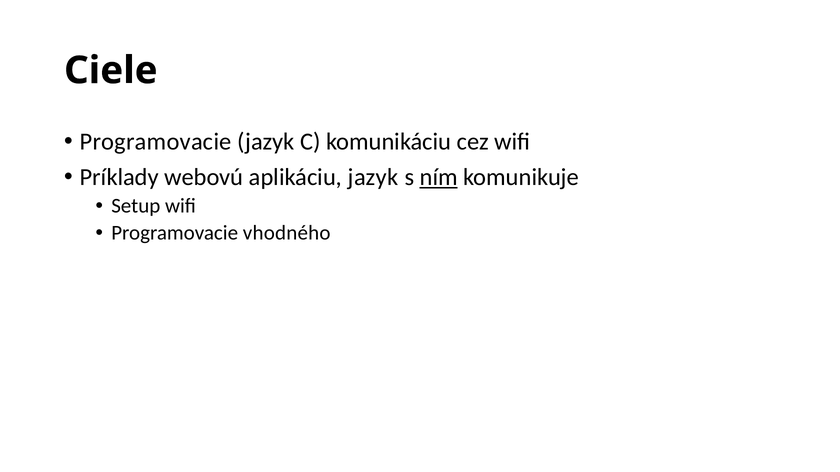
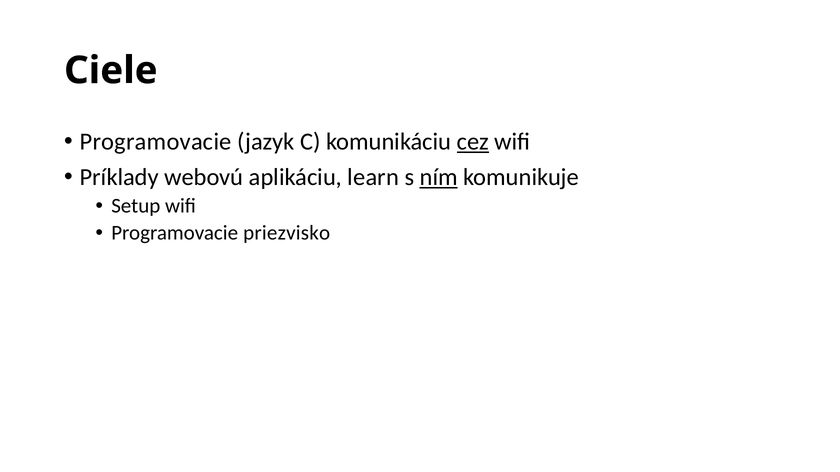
cez underline: none -> present
aplikáciu jazyk: jazyk -> learn
vhodného: vhodného -> priezvisko
